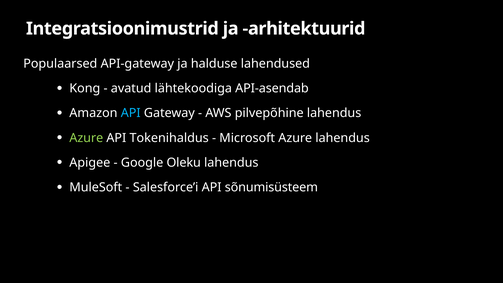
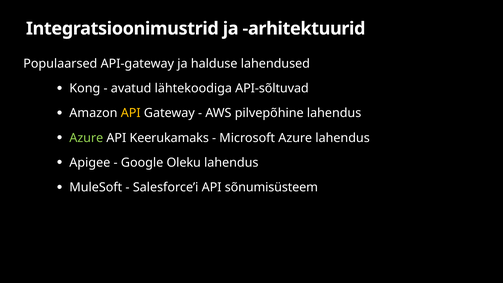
API-asendab: API-asendab -> API-sõltuvad
API at (131, 113) colour: light blue -> yellow
Tokenihaldus: Tokenihaldus -> Keerukamaks
